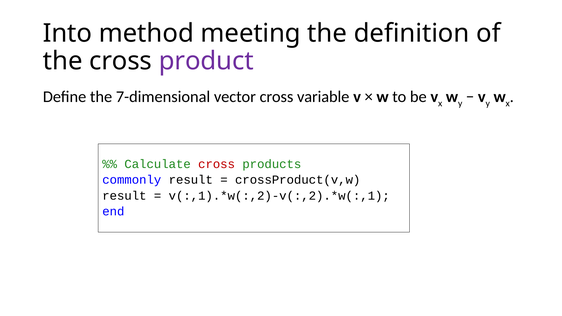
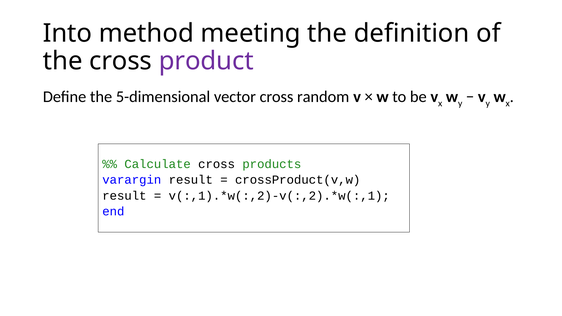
7-dimensional: 7-dimensional -> 5-dimensional
variable: variable -> random
cross at (217, 164) colour: red -> black
commonly: commonly -> varargin
